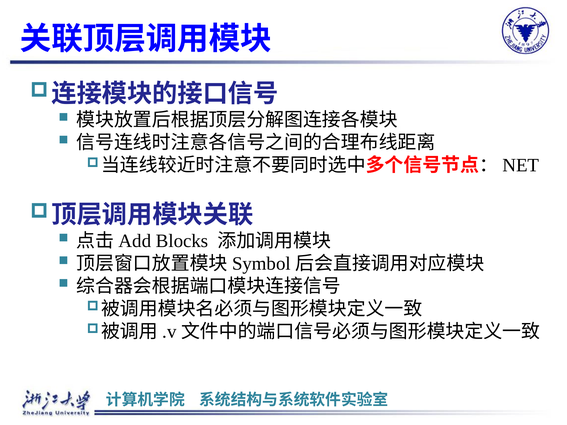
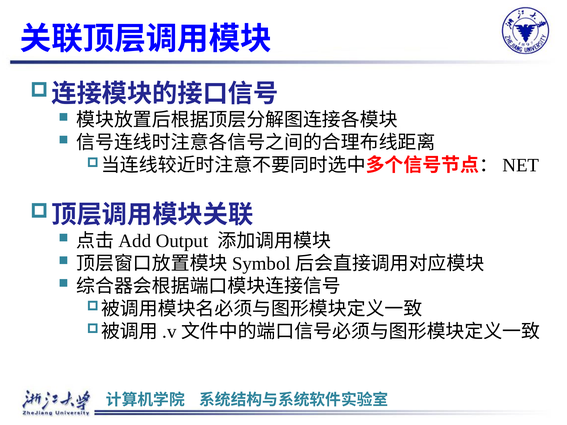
Blocks: Blocks -> Output
